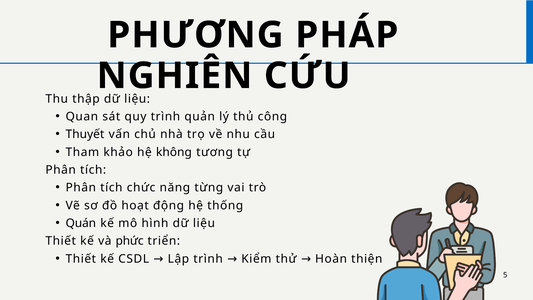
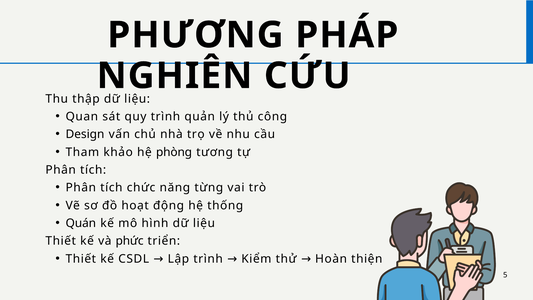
Thuyết: Thuyết -> Design
không: không -> phòng
